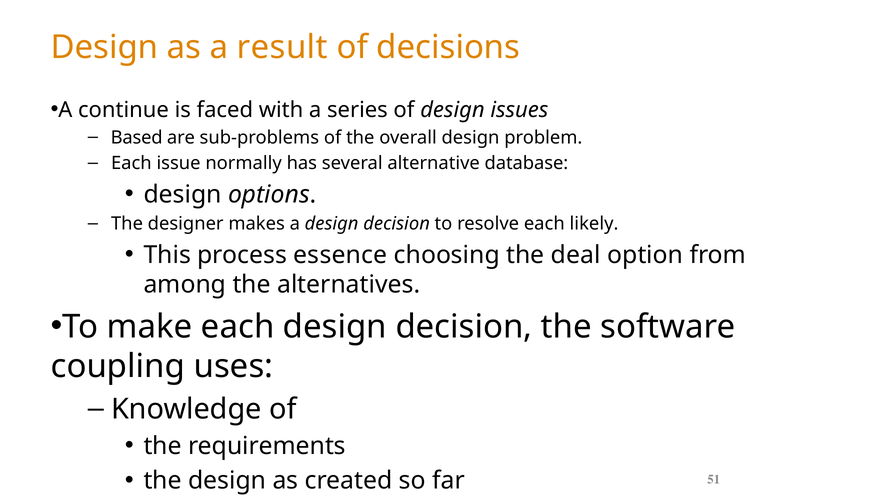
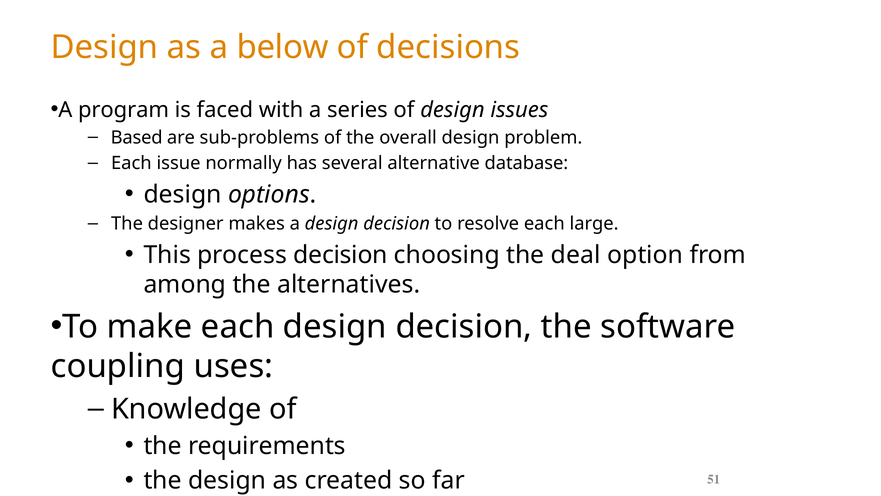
result: result -> below
continue: continue -> program
likely: likely -> large
process essence: essence -> decision
